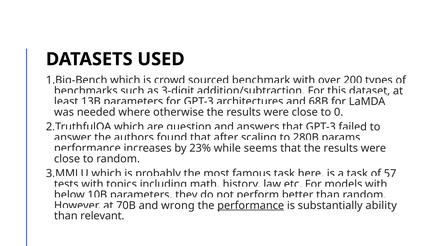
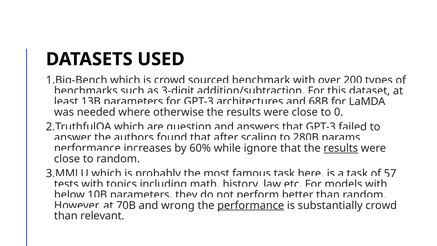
23%: 23% -> 60%
seems: seems -> ignore
results at (341, 148) underline: none -> present
substantially ability: ability -> crowd
